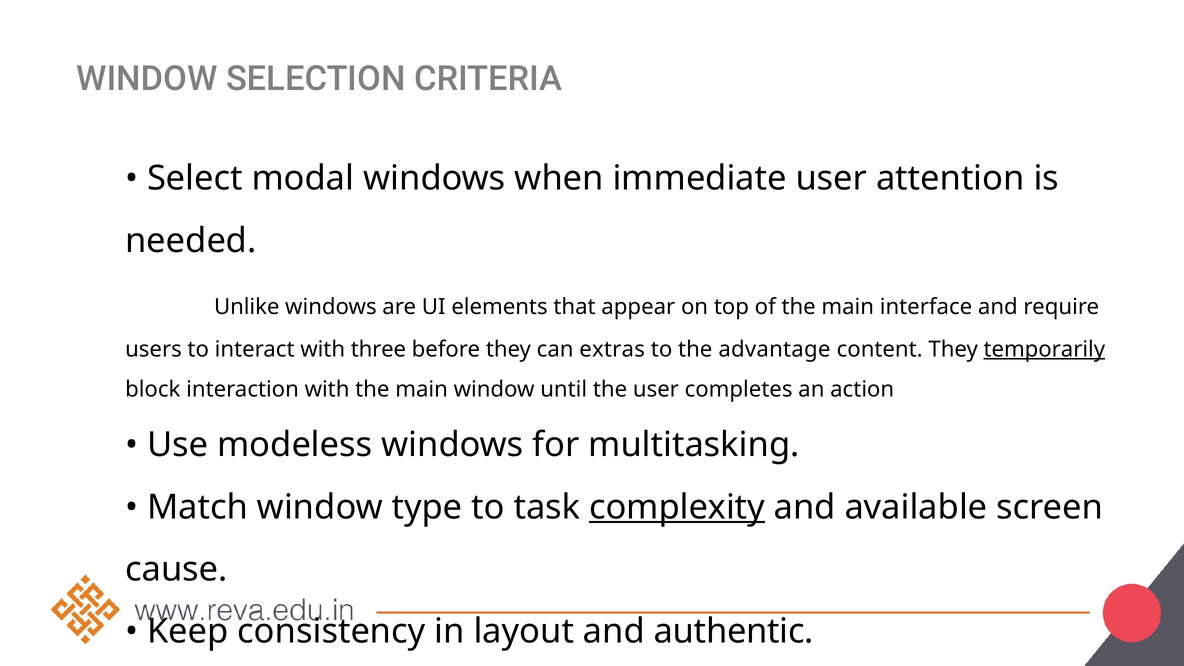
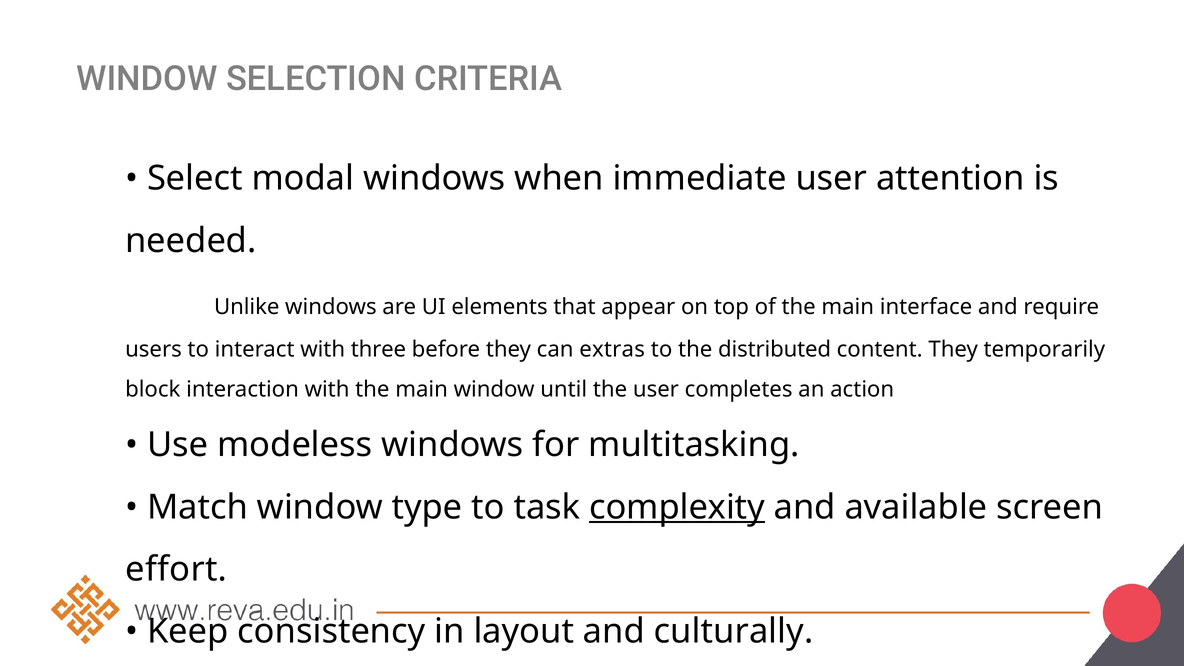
advantage: advantage -> distributed
temporarily underline: present -> none
cause: cause -> effort
authentic: authentic -> culturally
